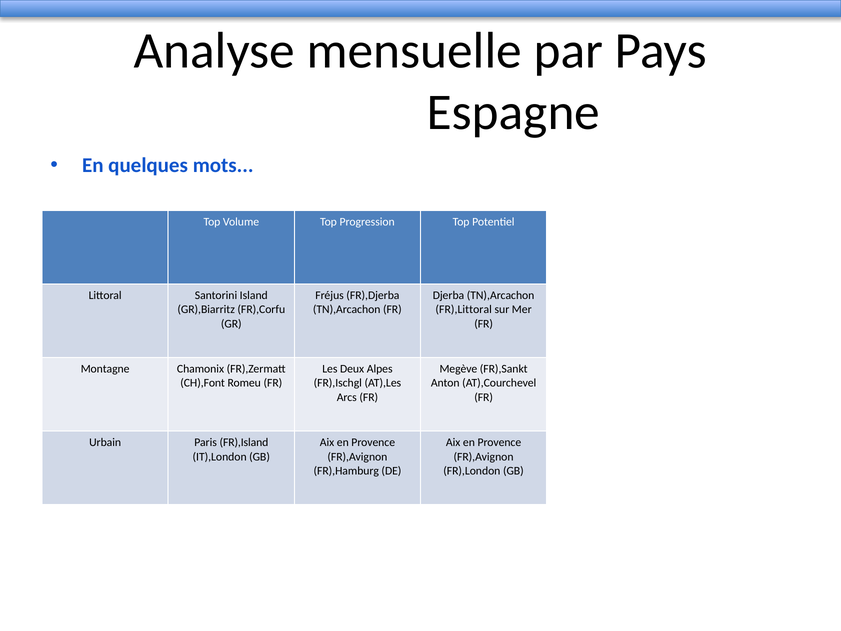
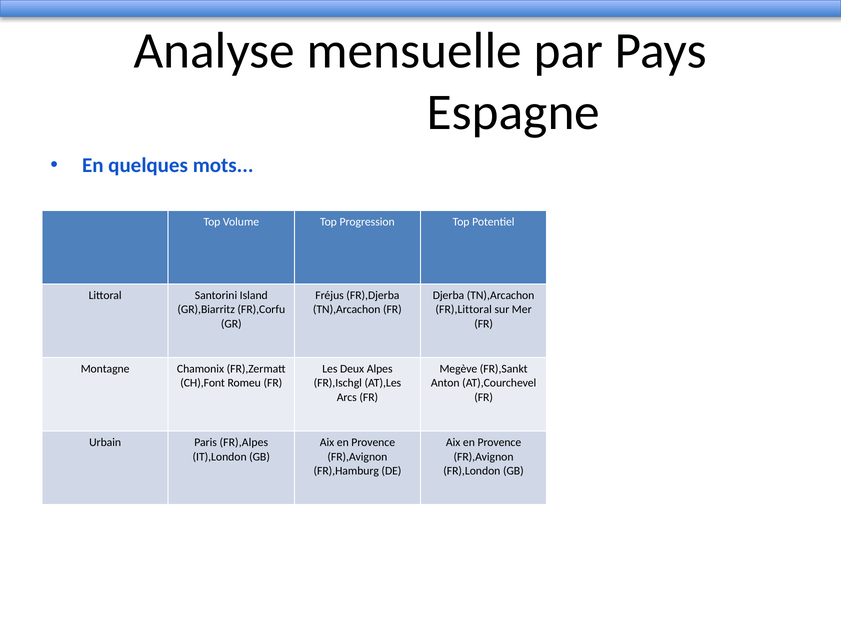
FR),Island: FR),Island -> FR),Alpes
